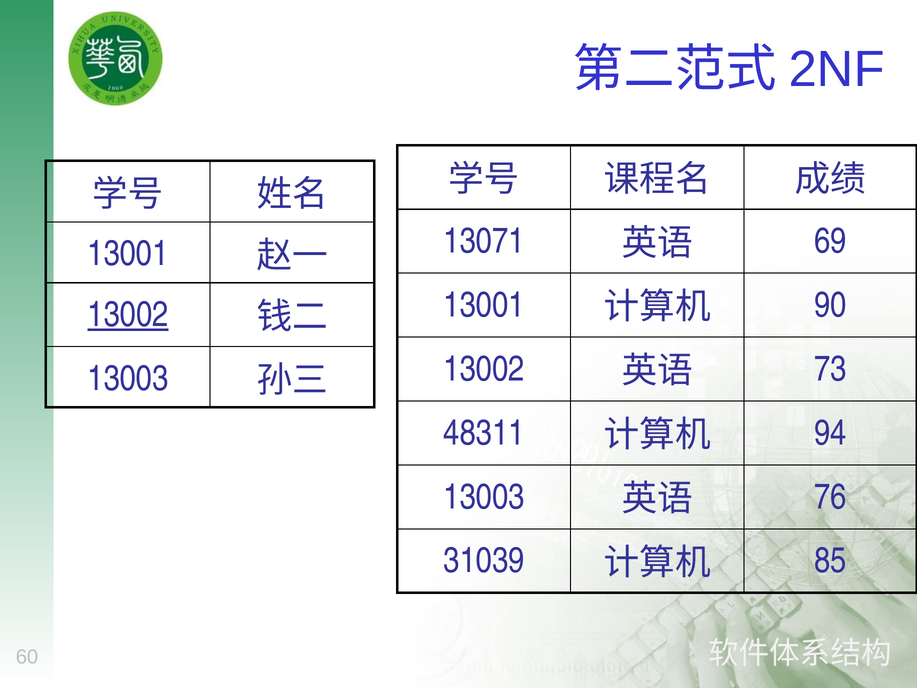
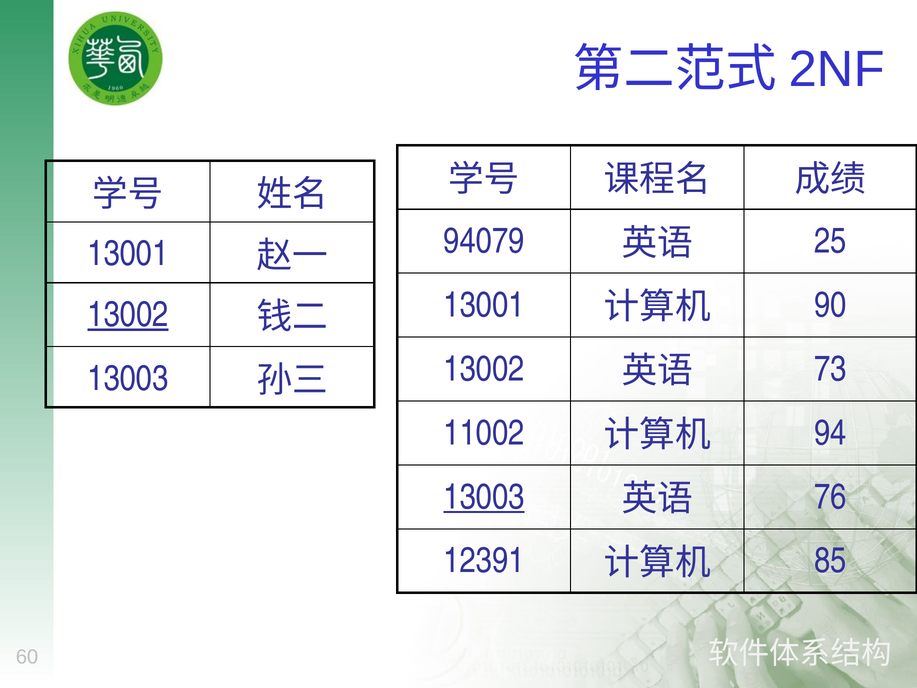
13071: 13071 -> 94079
69: 69 -> 25
48311: 48311 -> 11002
13003 at (484, 497) underline: none -> present
31039: 31039 -> 12391
